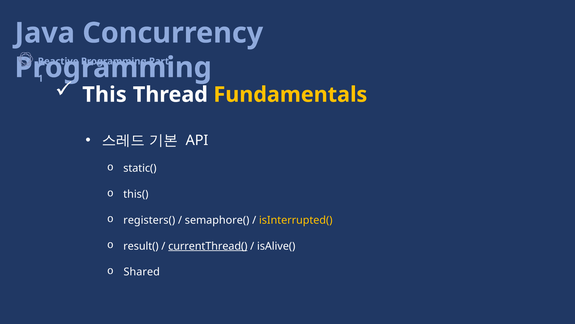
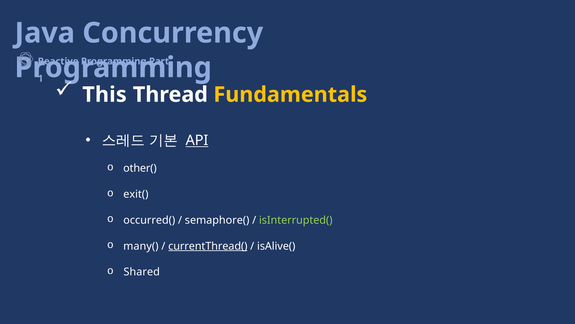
API underline: none -> present
static(: static( -> other(
this(: this( -> exit(
registers(: registers( -> occurred(
isInterrupted( colour: yellow -> light green
result(: result( -> many(
